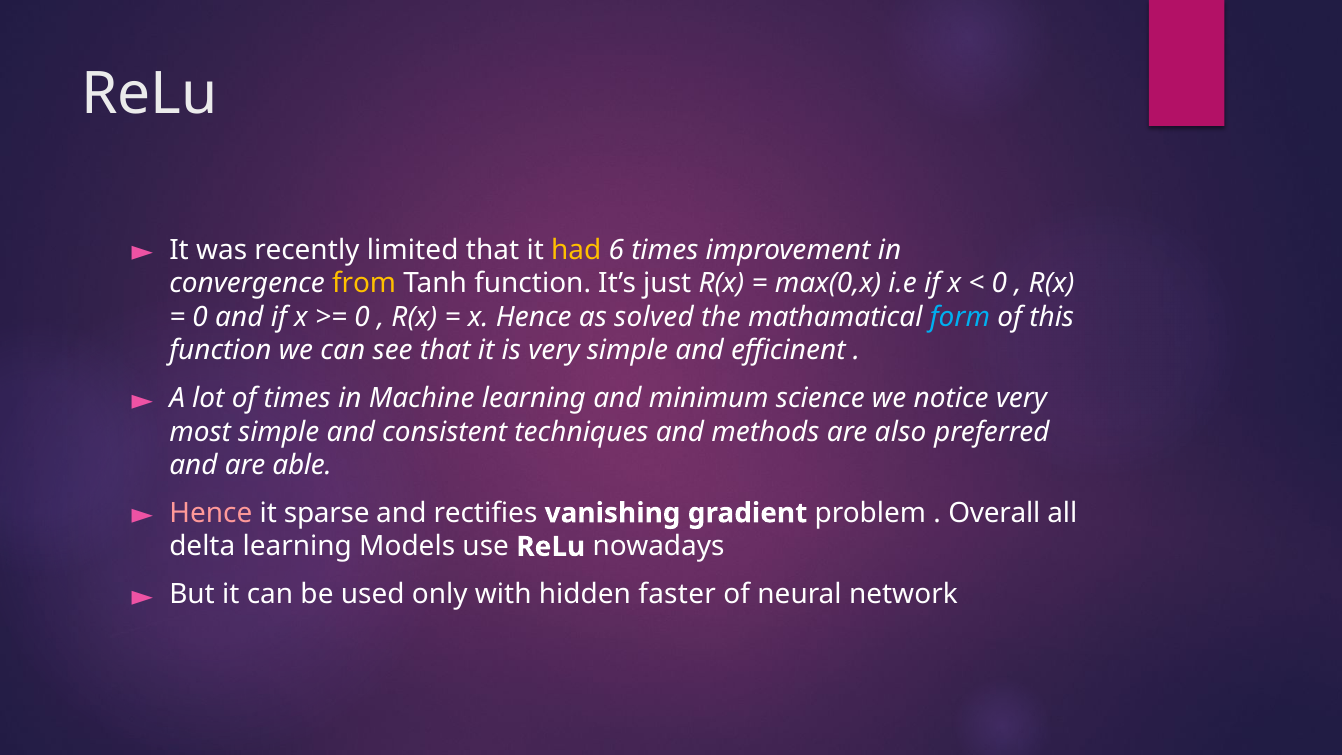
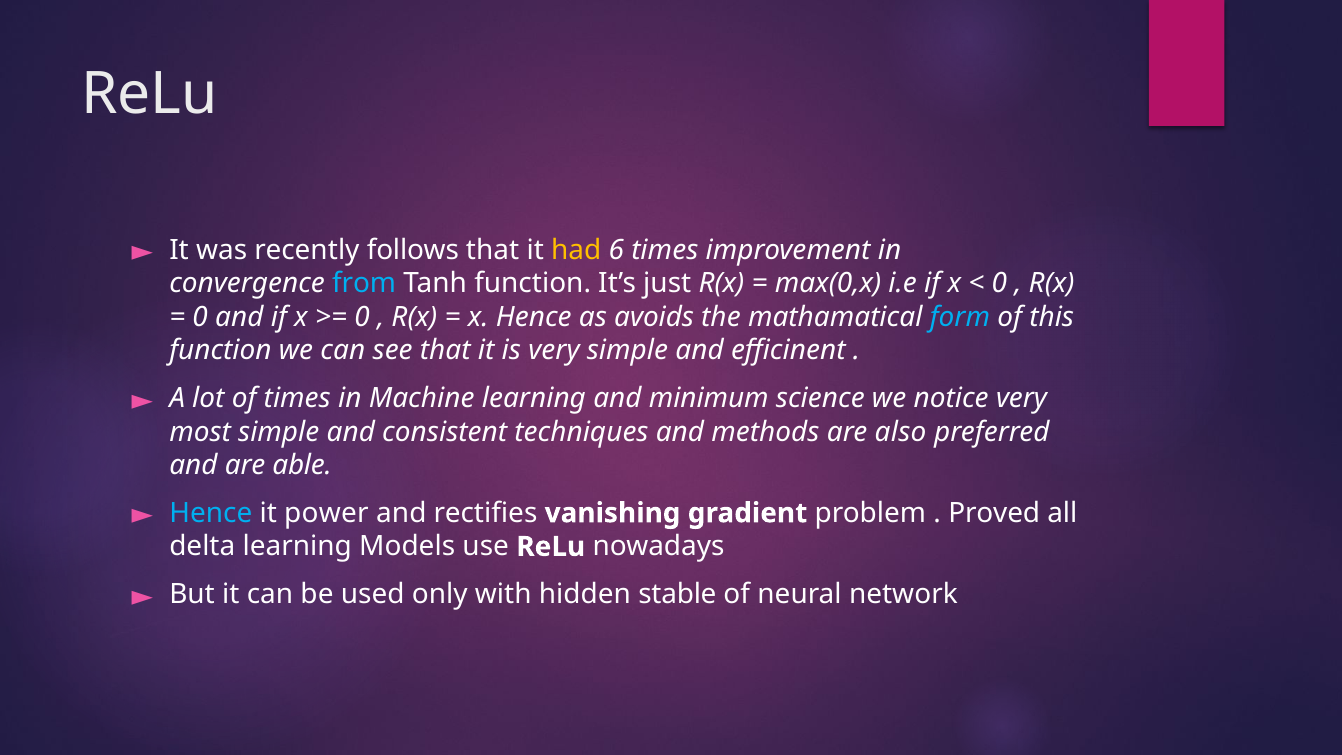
limited: limited -> follows
from colour: yellow -> light blue
solved: solved -> avoids
Hence at (211, 513) colour: pink -> light blue
sparse: sparse -> power
Overall: Overall -> Proved
faster: faster -> stable
